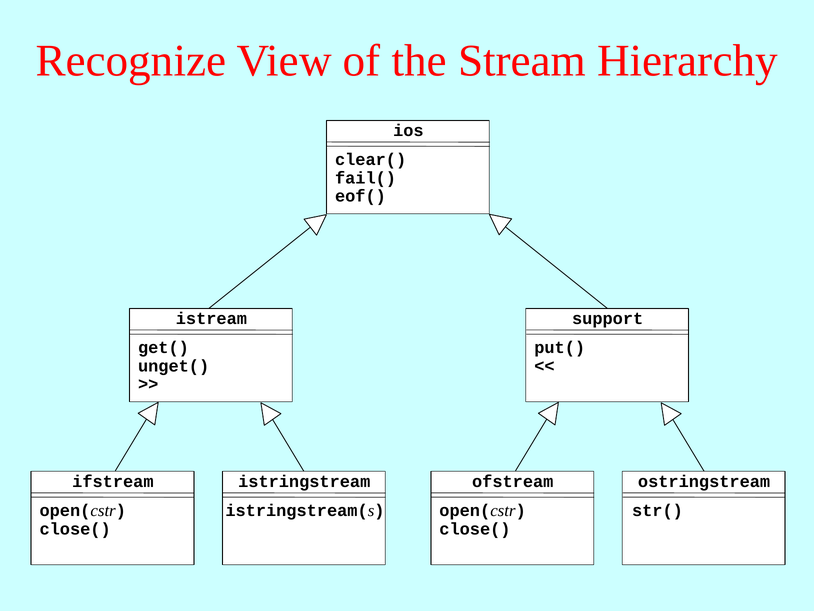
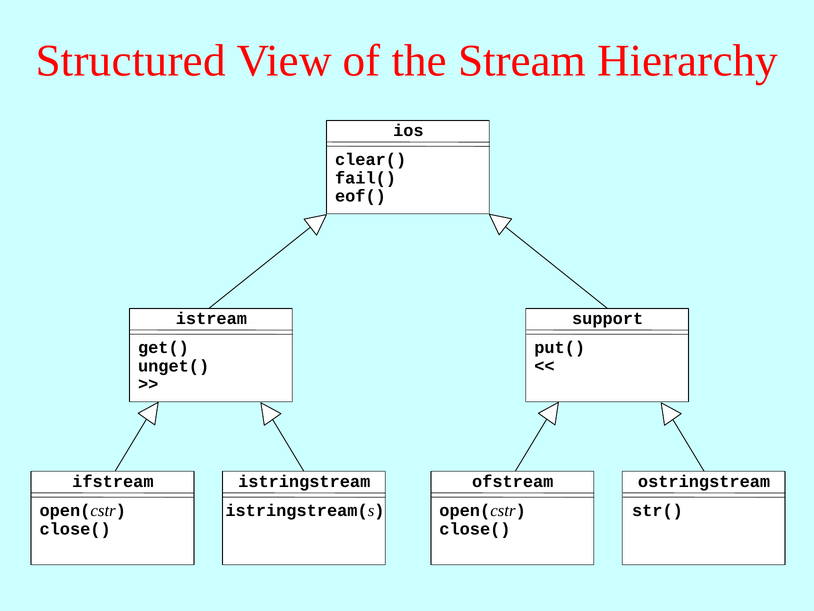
Recognize: Recognize -> Structured
